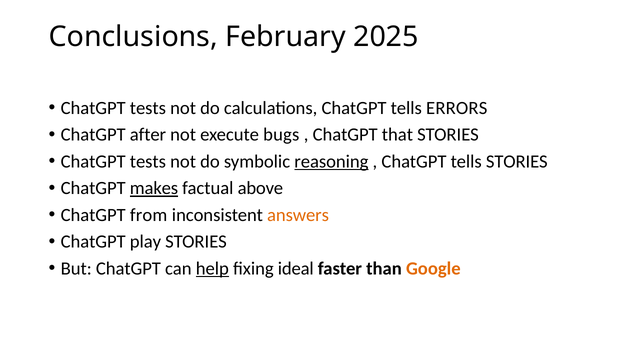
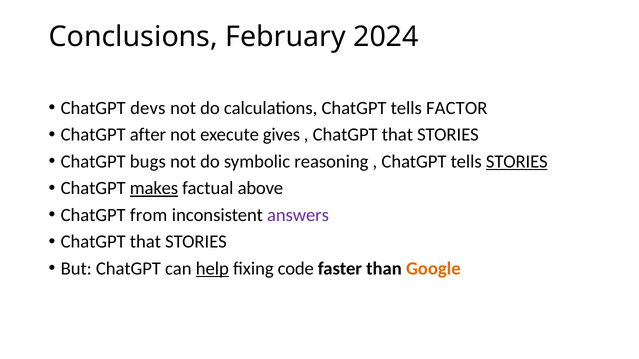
2025: 2025 -> 2024
tests at (148, 108): tests -> devs
ERRORS: ERRORS -> FACTOR
bugs: bugs -> gives
tests at (148, 162): tests -> bugs
reasoning underline: present -> none
STORIES at (517, 162) underline: none -> present
answers colour: orange -> purple
play at (145, 242): play -> that
ideal: ideal -> code
